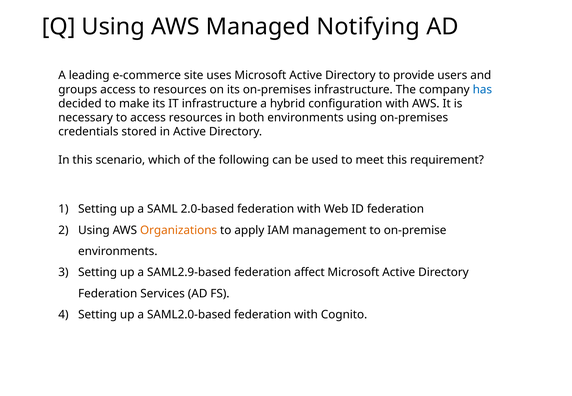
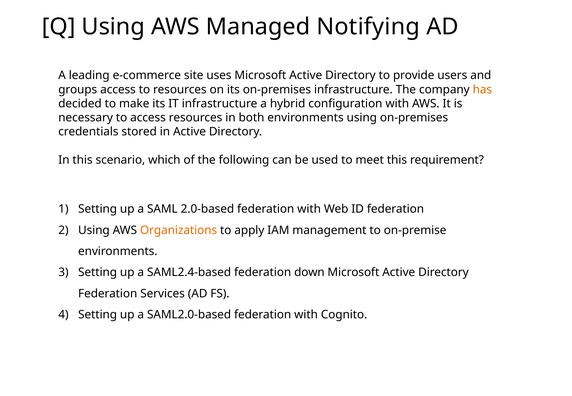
has colour: blue -> orange
SAML2.9-based: SAML2.9-based -> SAML2.4-based
affect: affect -> down
